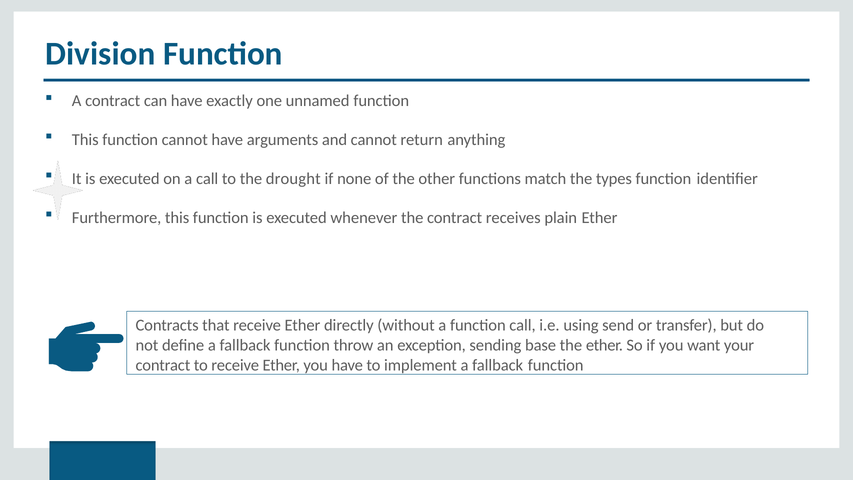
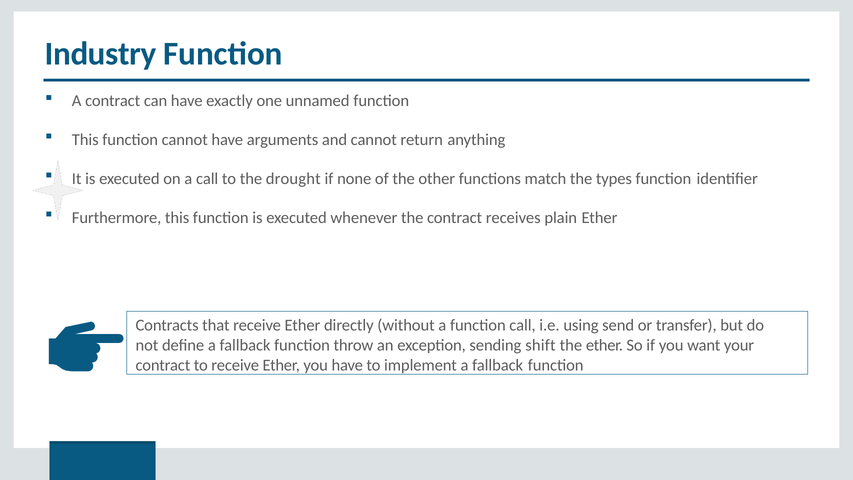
Division: Division -> Industry
base: base -> shift
